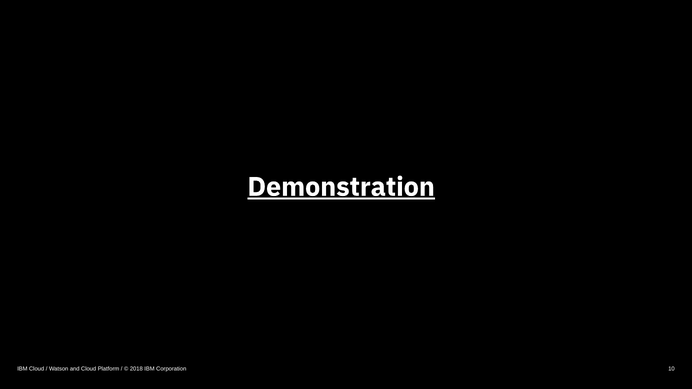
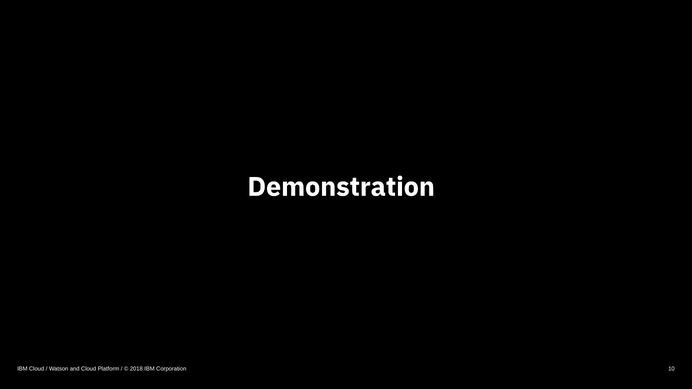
Demonstration underline: present -> none
